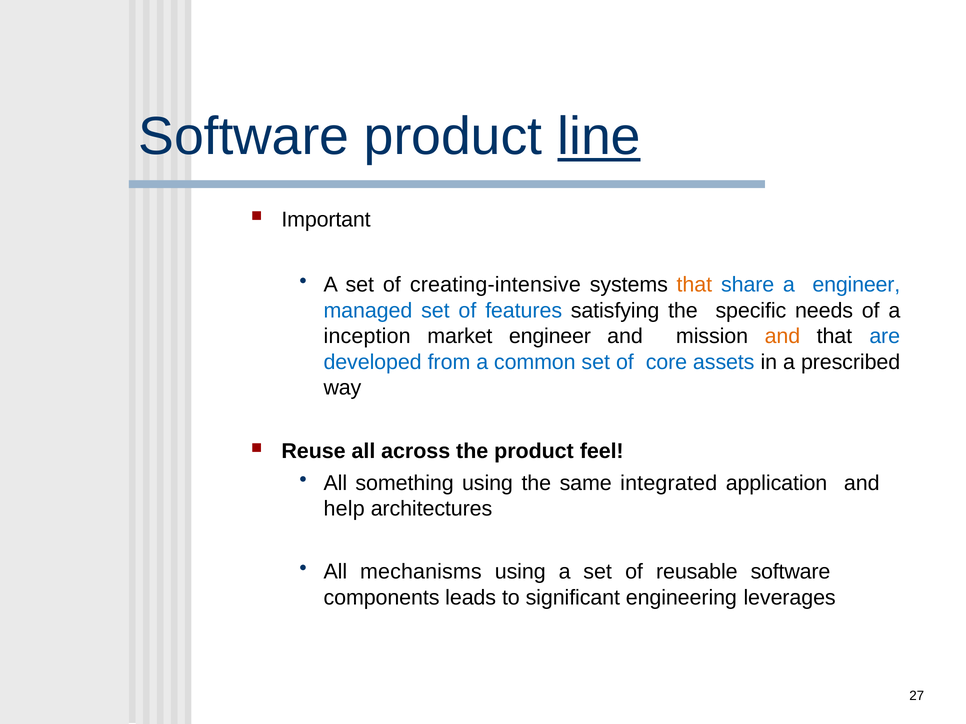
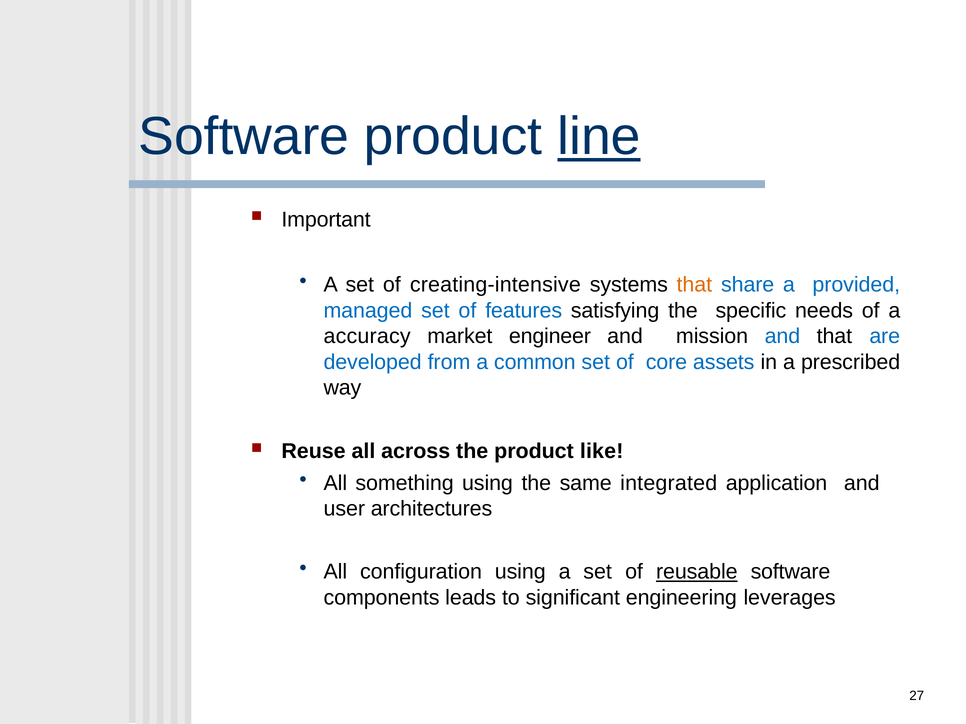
a engineer: engineer -> provided
inception: inception -> accuracy
and at (782, 336) colour: orange -> blue
feel: feel -> like
help: help -> user
mechanisms: mechanisms -> configuration
reusable underline: none -> present
